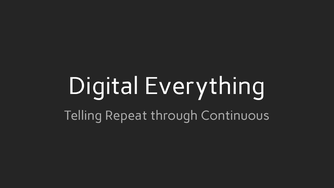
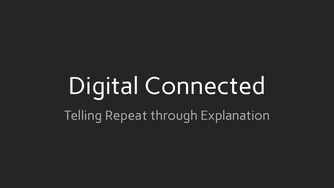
Everything: Everything -> Connected
Continuous: Continuous -> Explanation
